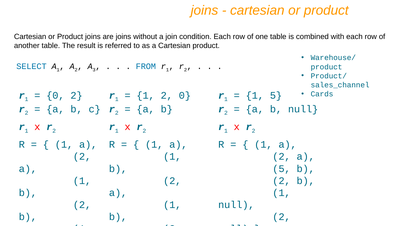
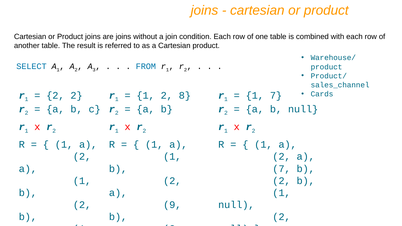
0 at (55, 95): 0 -> 2
2 0: 0 -> 8
1 5: 5 -> 7
5 at (282, 169): 5 -> 7
1 at (172, 205): 1 -> 9
